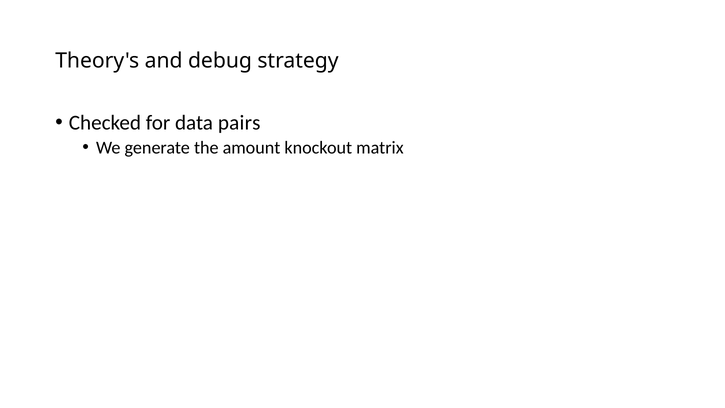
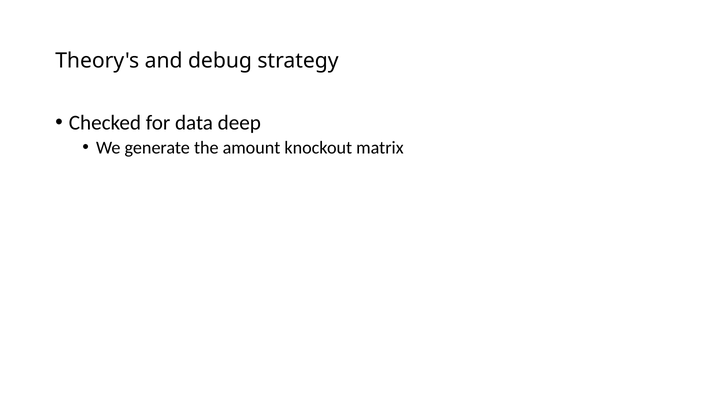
pairs: pairs -> deep
